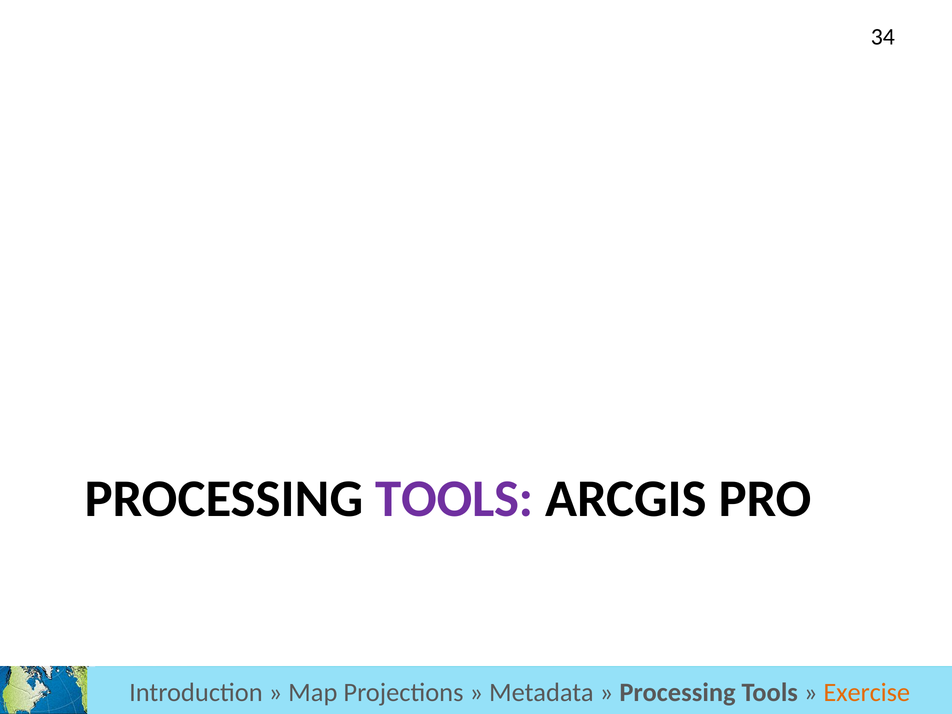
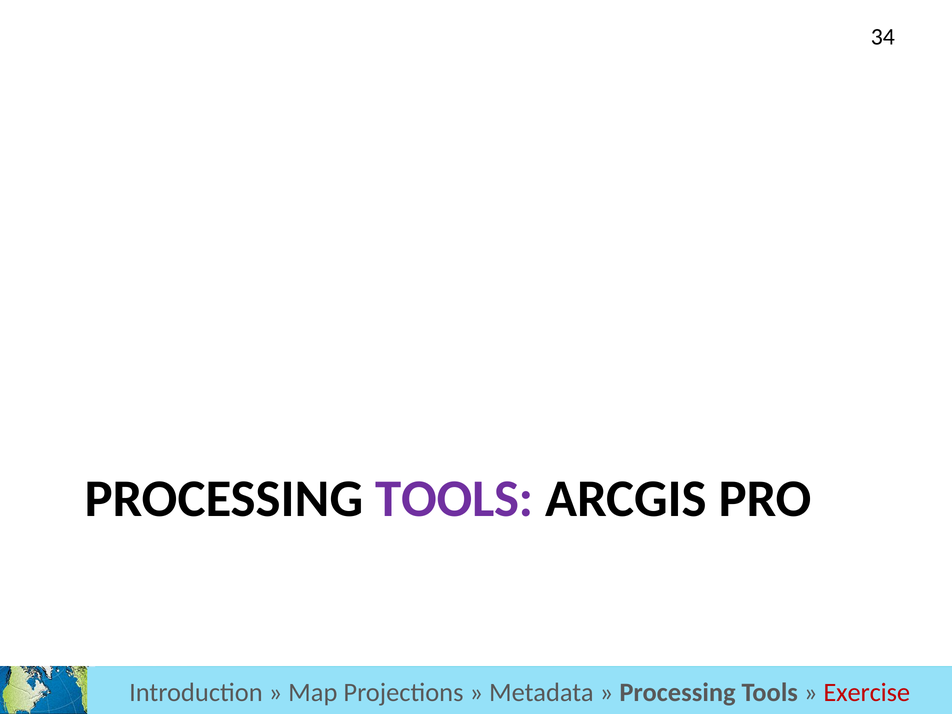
Exercise at (867, 693) colour: orange -> red
